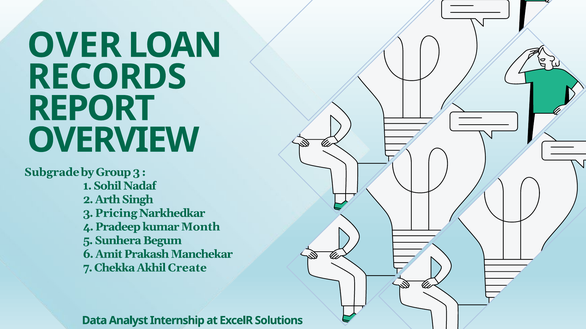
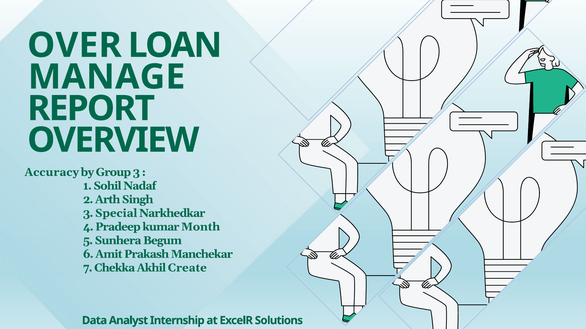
RECORDS: RECORDS -> MANAGE
Subgrade: Subgrade -> Accuracy
Pricing: Pricing -> Special
